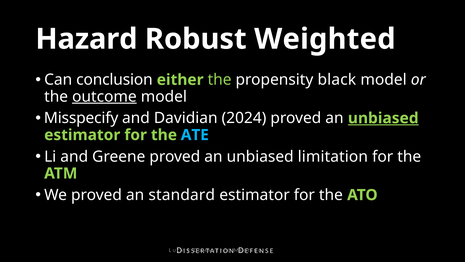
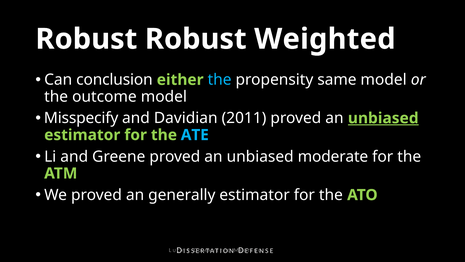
Hazard at (86, 39): Hazard -> Robust
the at (220, 80) colour: light green -> light blue
black: black -> same
outcome underline: present -> none
2024: 2024 -> 2011
limitation: limitation -> moderate
standard: standard -> generally
